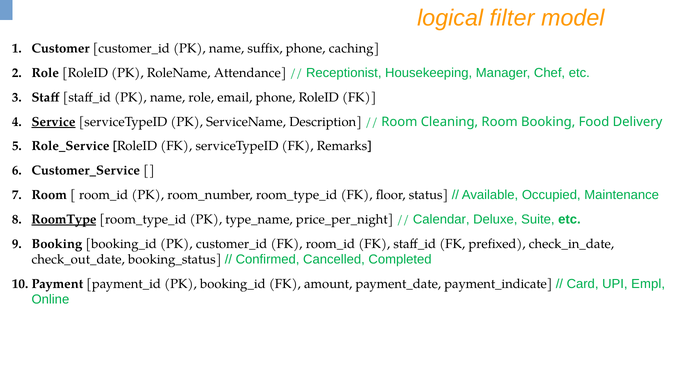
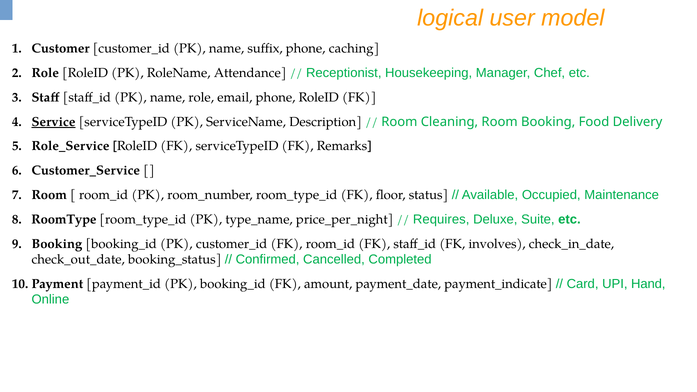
filter: filter -> user
RoomType underline: present -> none
Calendar: Calendar -> Requires
prefixed: prefixed -> involves
Empl: Empl -> Hand
